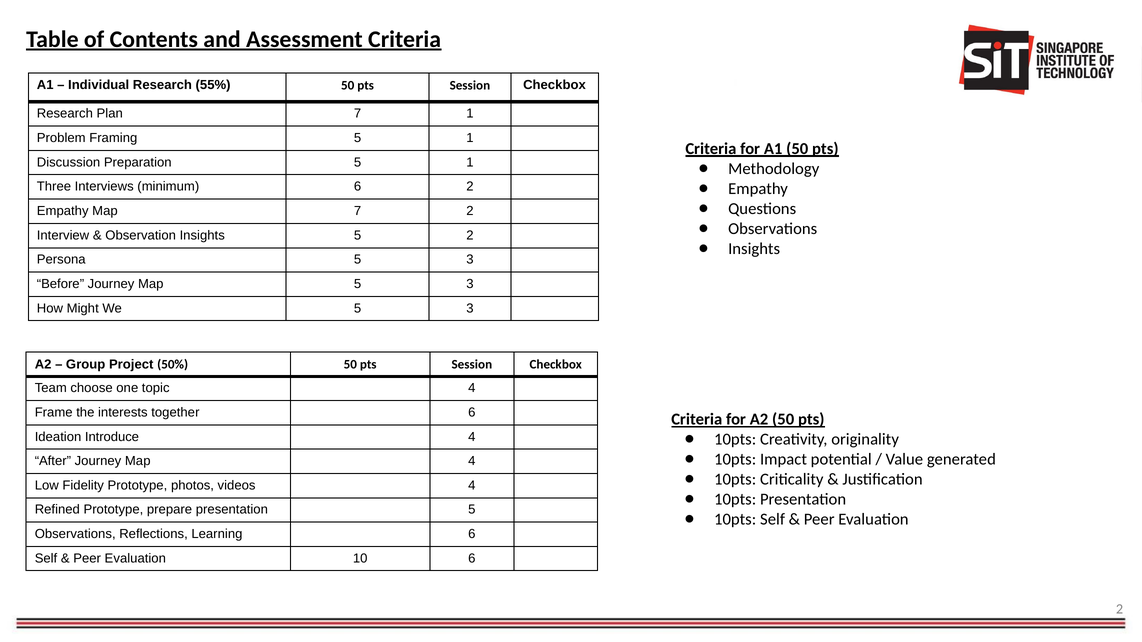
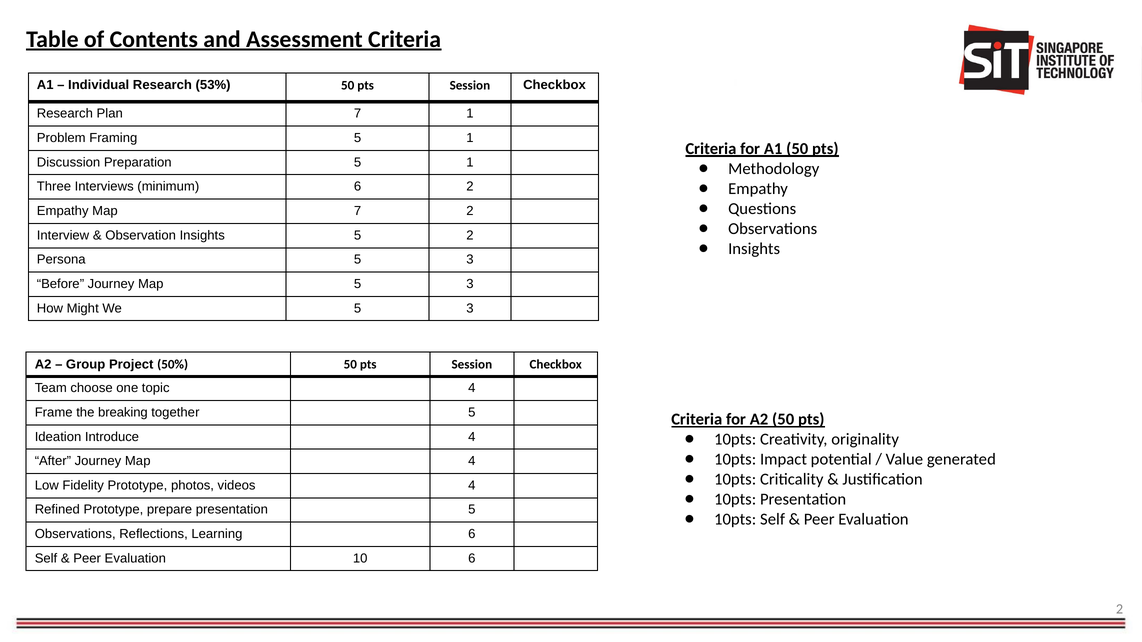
55%: 55% -> 53%
interests: interests -> breaking
together 6: 6 -> 5
